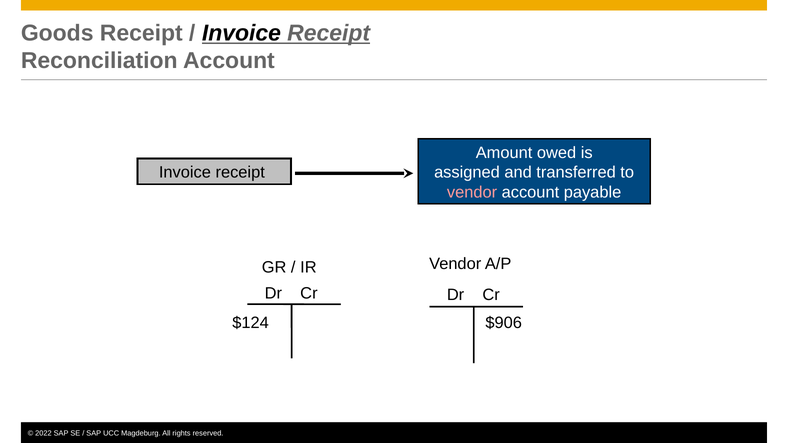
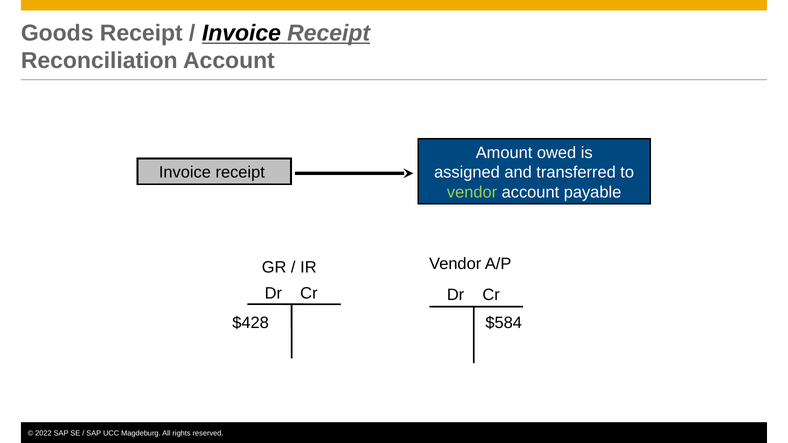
vendor at (472, 192) colour: pink -> light green
$124: $124 -> $428
$906: $906 -> $584
